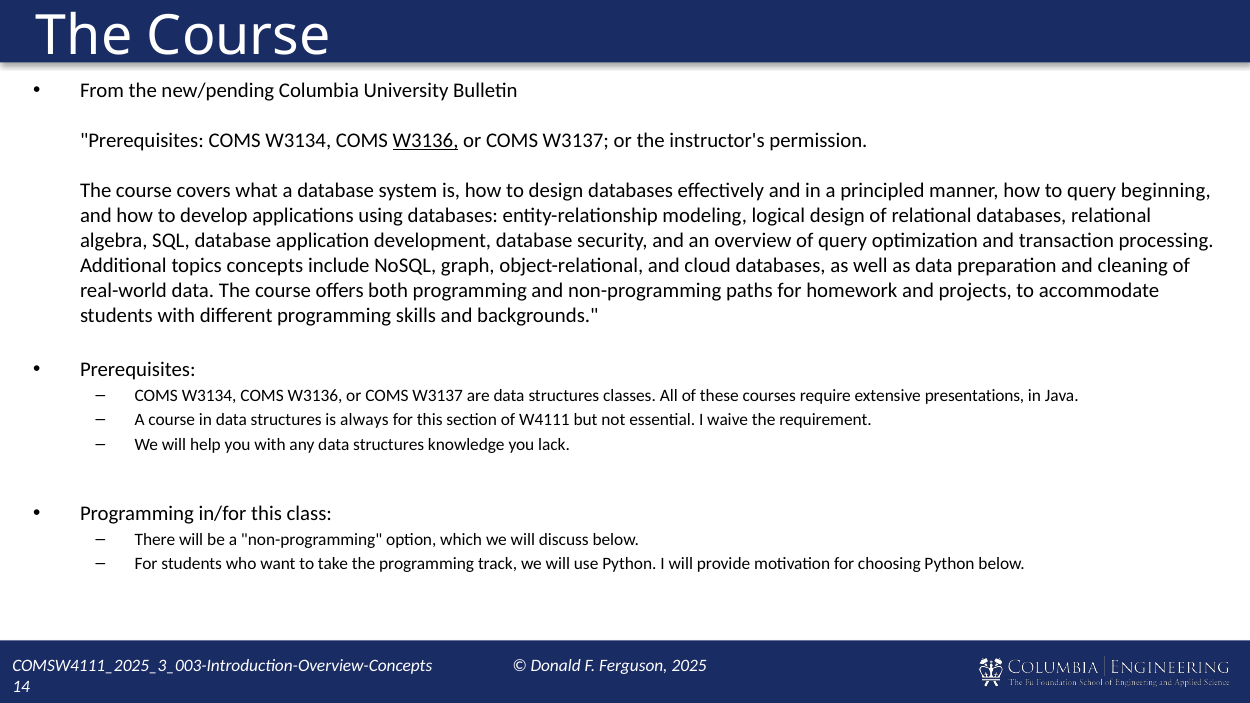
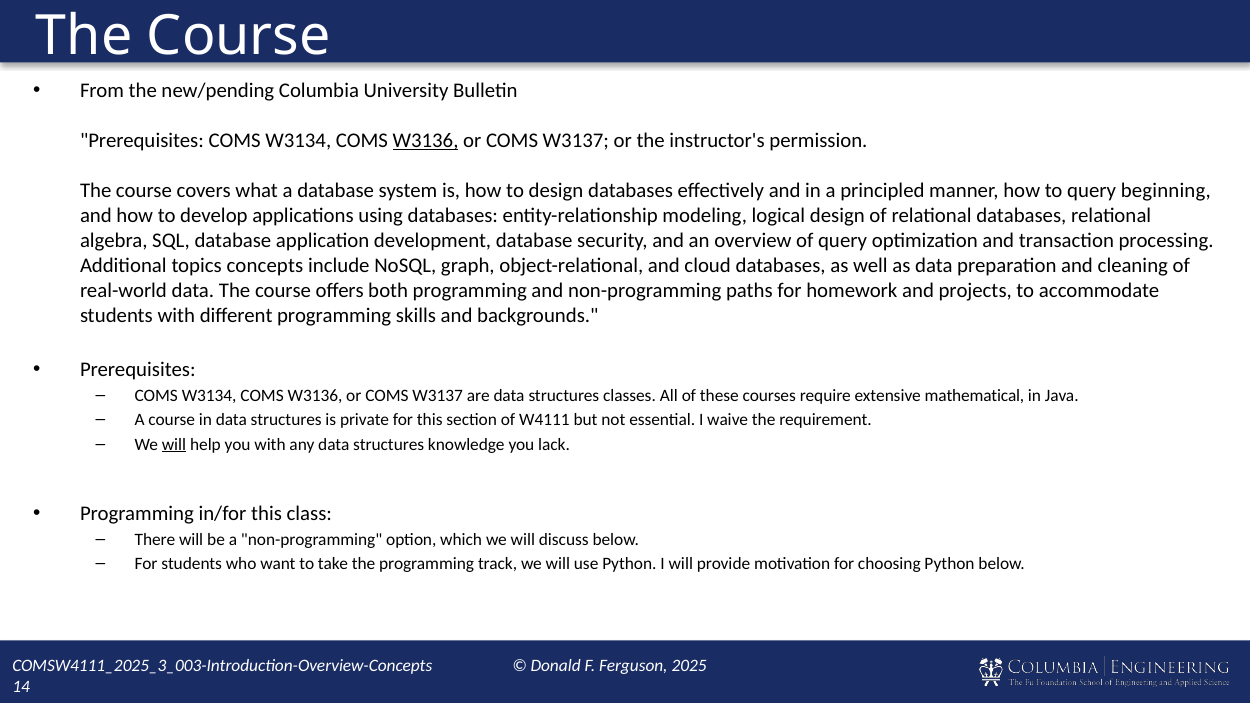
presentations: presentations -> mathematical
always: always -> private
will at (174, 445) underline: none -> present
